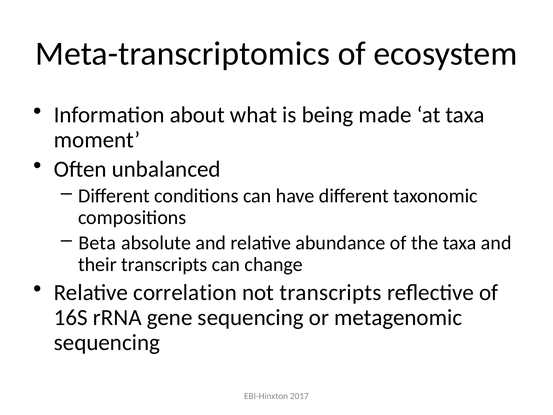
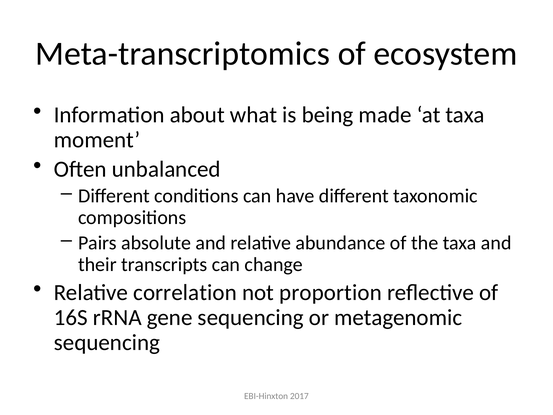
Beta: Beta -> Pairs
not transcripts: transcripts -> proportion
